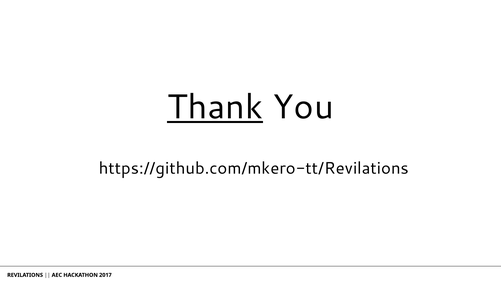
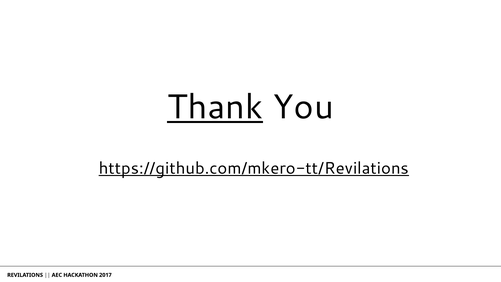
https://github.com/mkero-tt/Revilations underline: none -> present
